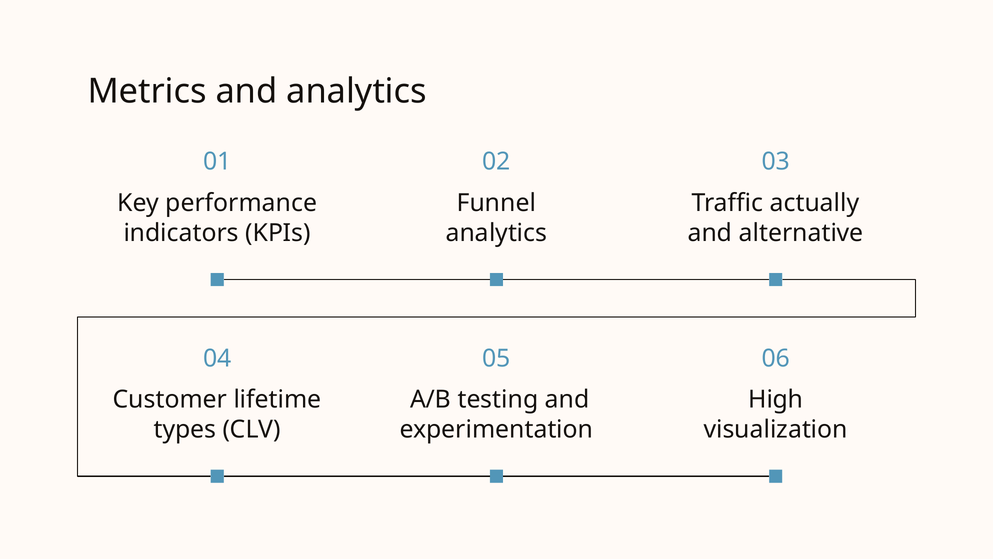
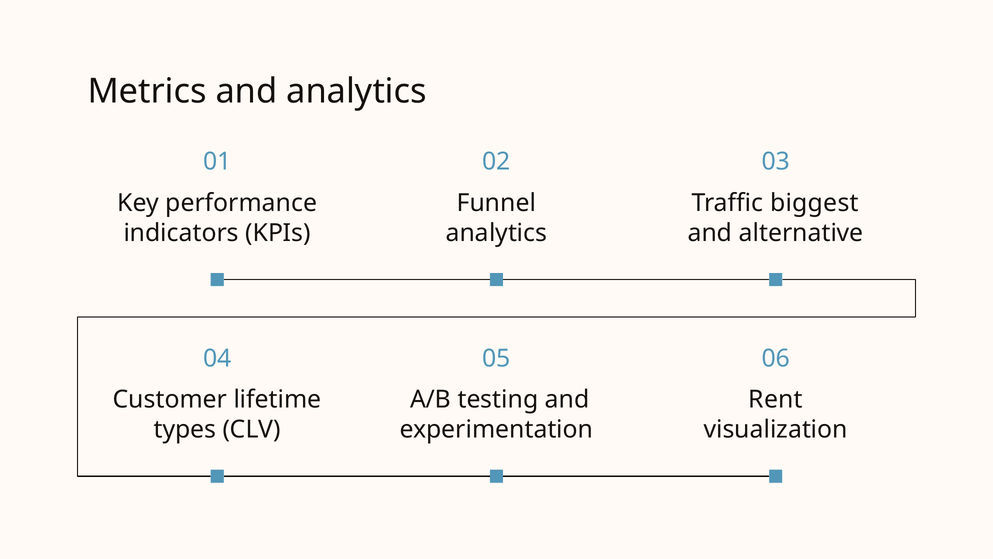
actually: actually -> biggest
High: High -> Rent
